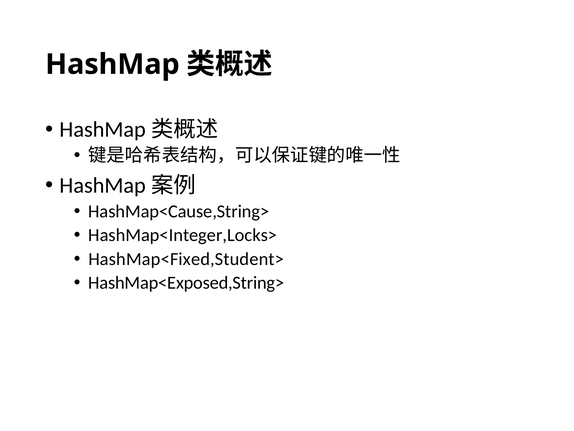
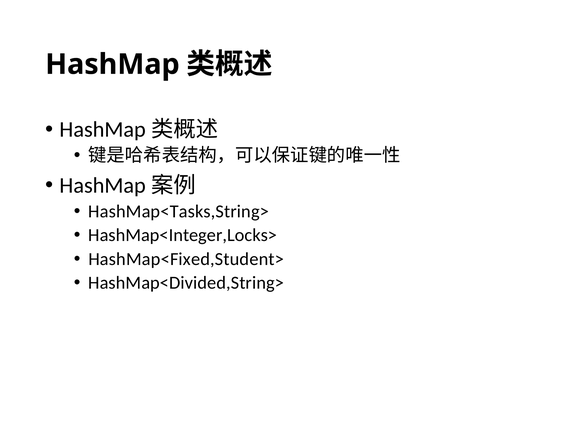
HashMap<Cause,String>: HashMap<Cause,String> -> HashMap<Tasks,String>
HashMap<Exposed,String>: HashMap<Exposed,String> -> HashMap<Divided,String>
